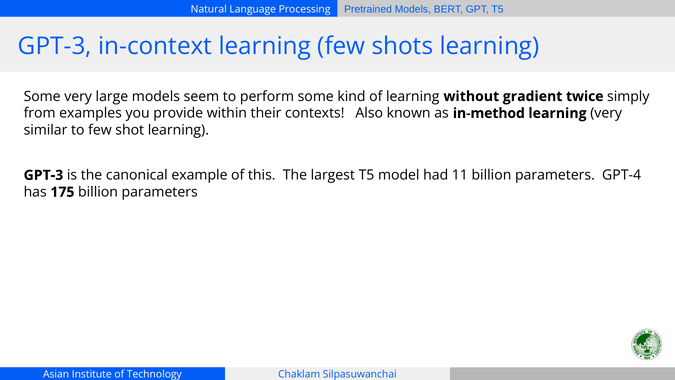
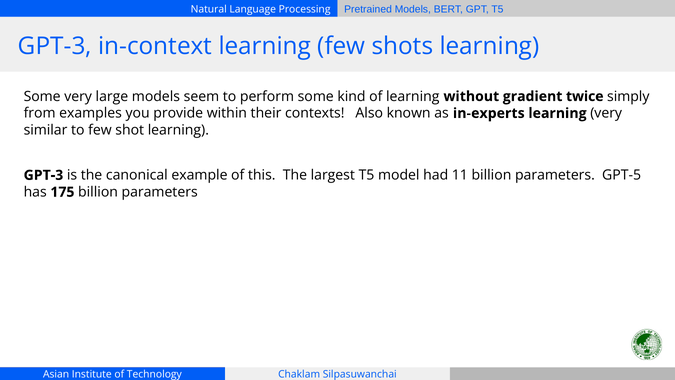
in-method: in-method -> in-experts
GPT-4: GPT-4 -> GPT-5
